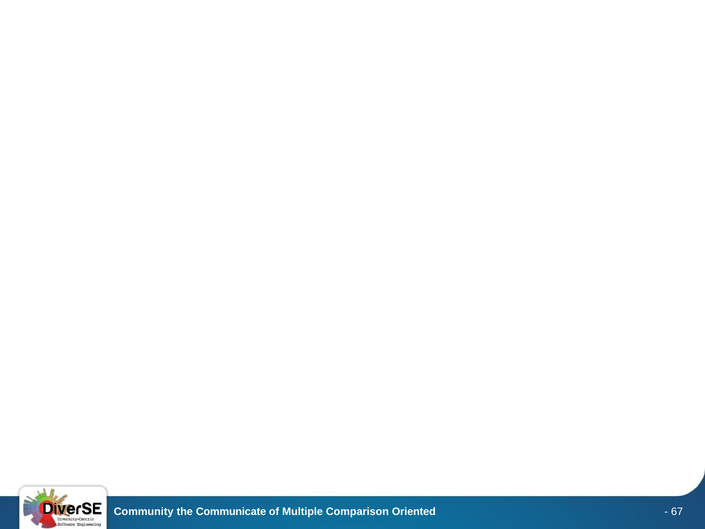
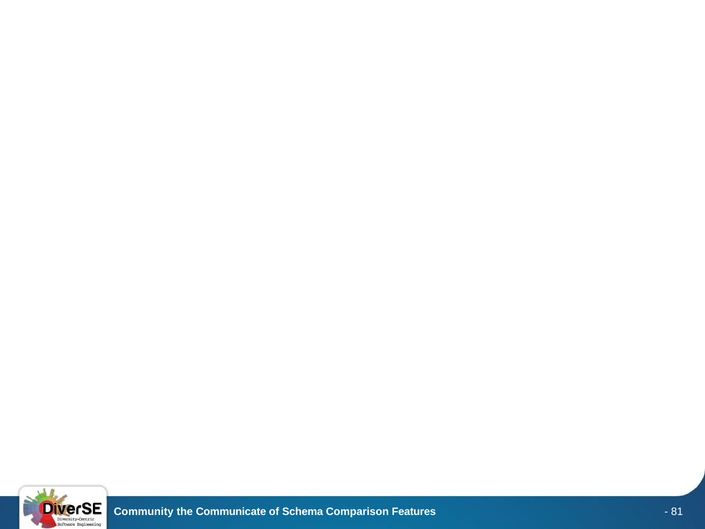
Multiple: Multiple -> Schema
Oriented: Oriented -> Features
67: 67 -> 81
